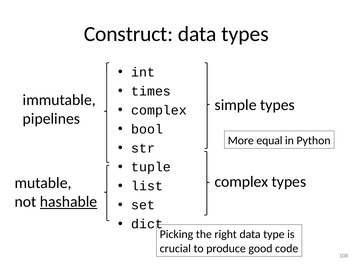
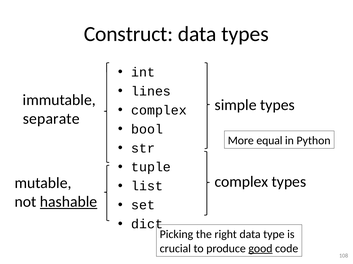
times: times -> lines
pipelines: pipelines -> separate
good underline: none -> present
